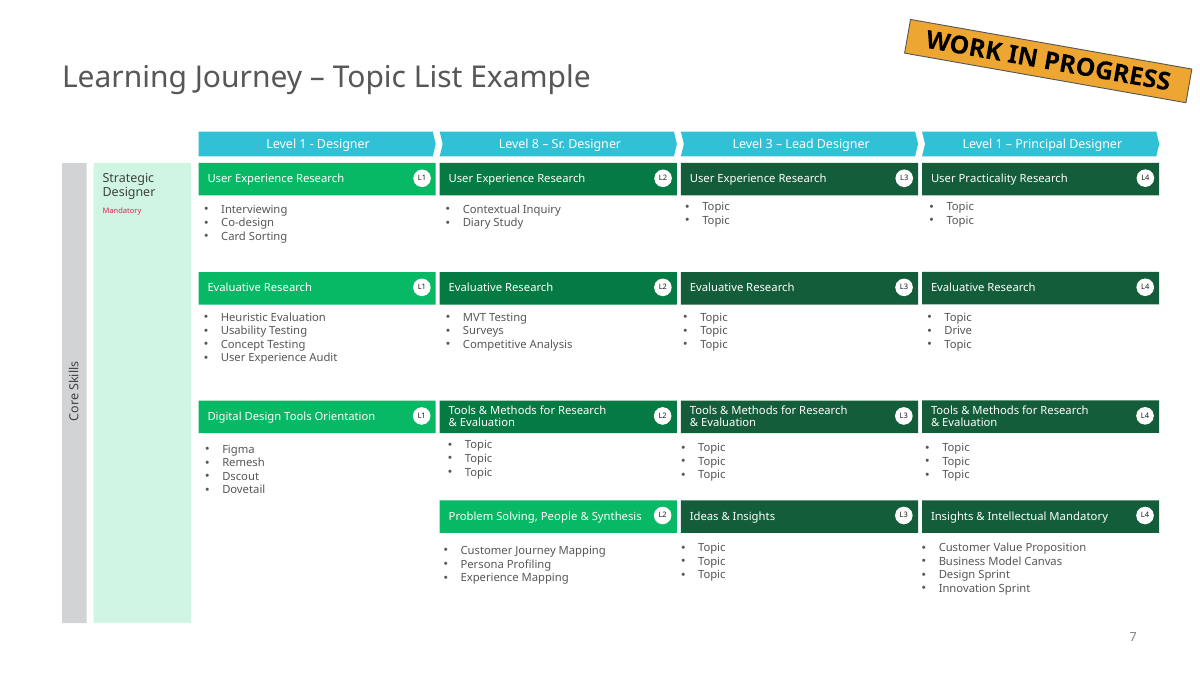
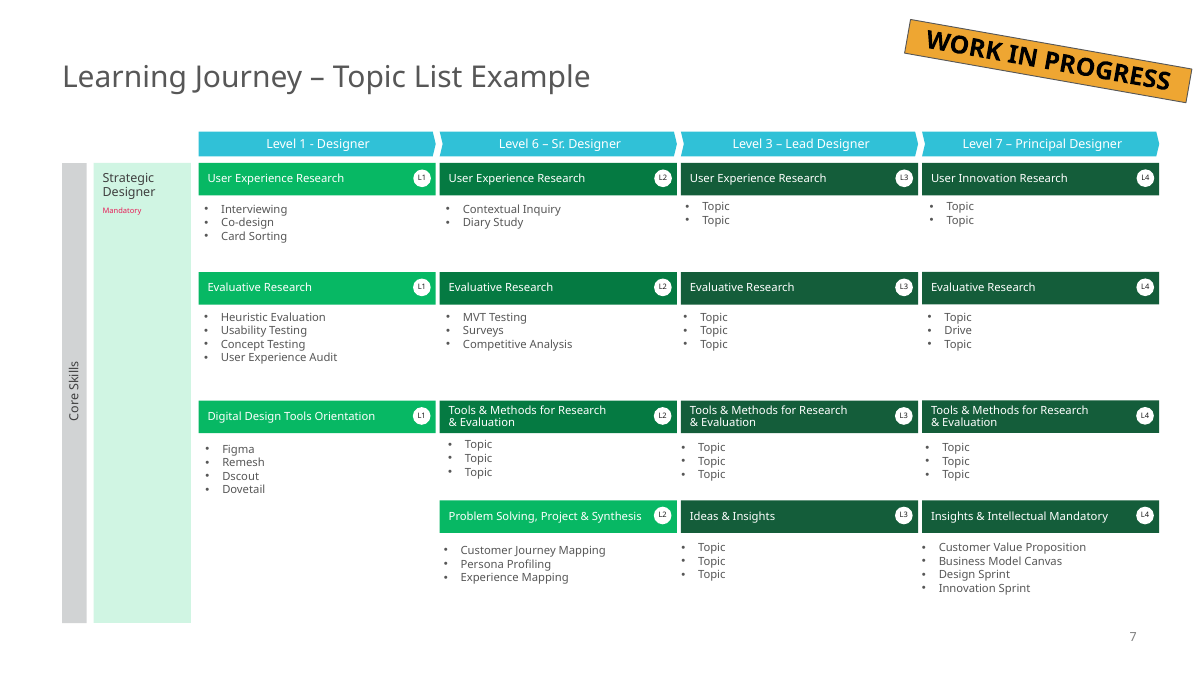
8: 8 -> 6
Designer Level 1: 1 -> 7
User Practicality: Practicality -> Innovation
People: People -> Project
